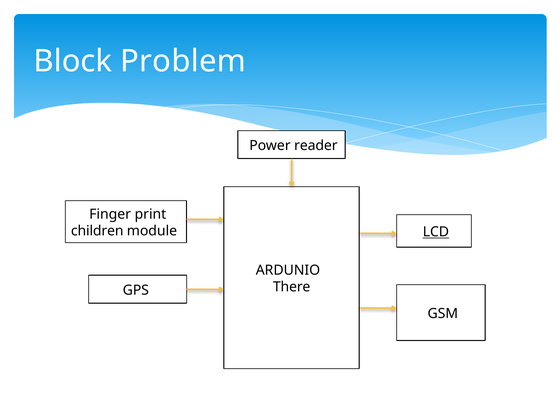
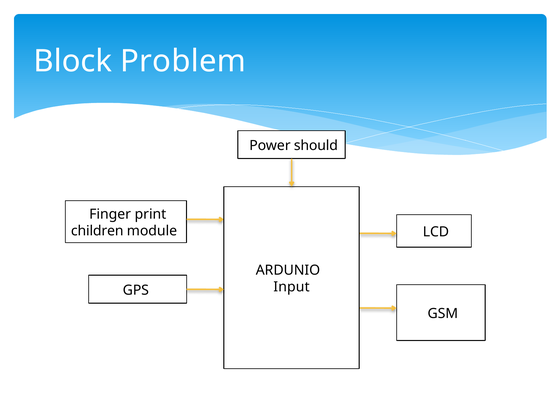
reader: reader -> should
LCD underline: present -> none
There: There -> Input
